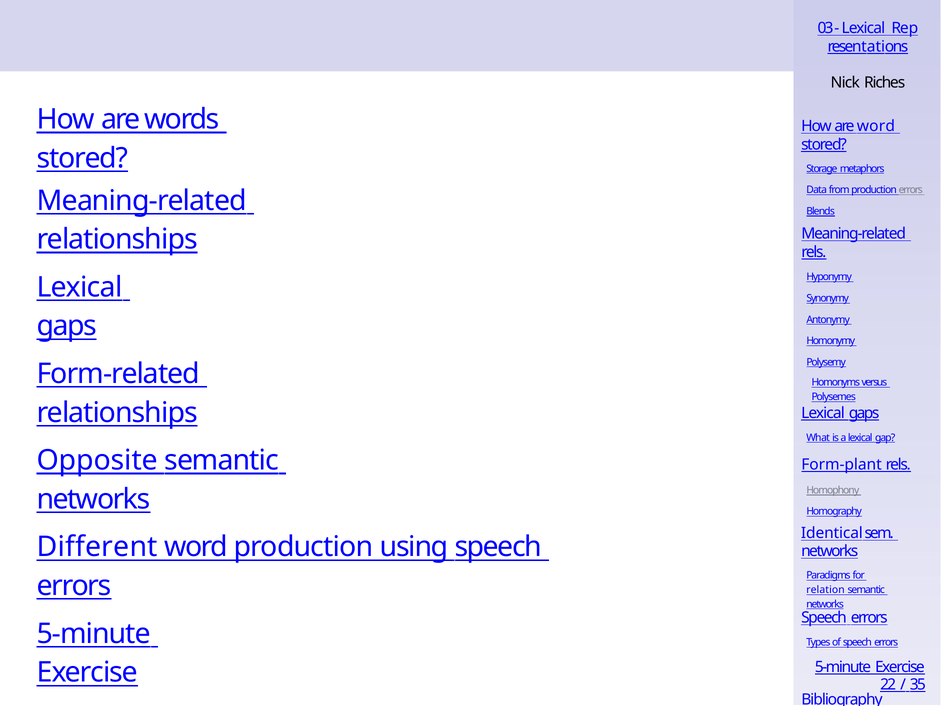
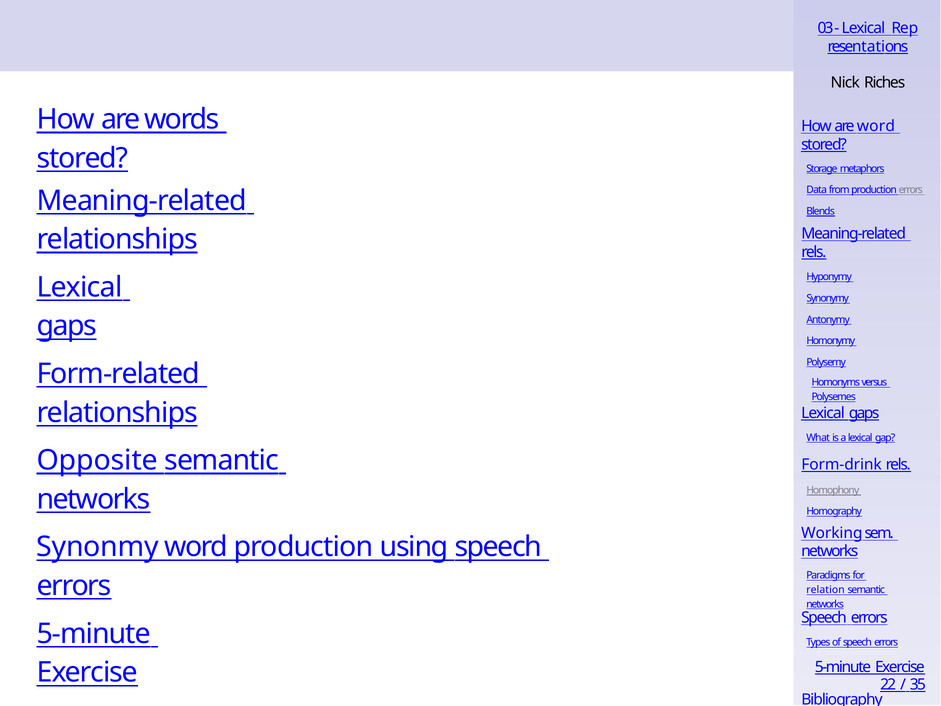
Form-plant: Form-plant -> Form-drink
Identical: Identical -> Working
Different: Different -> Synonmy
